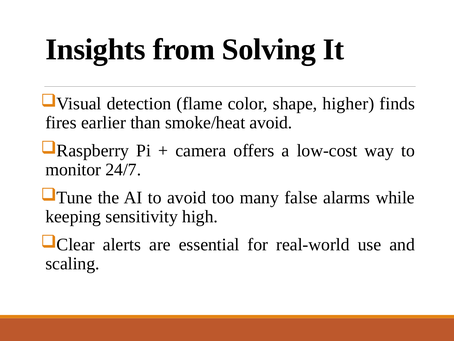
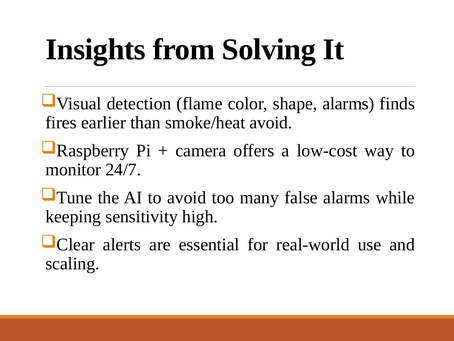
shape higher: higher -> alarms
